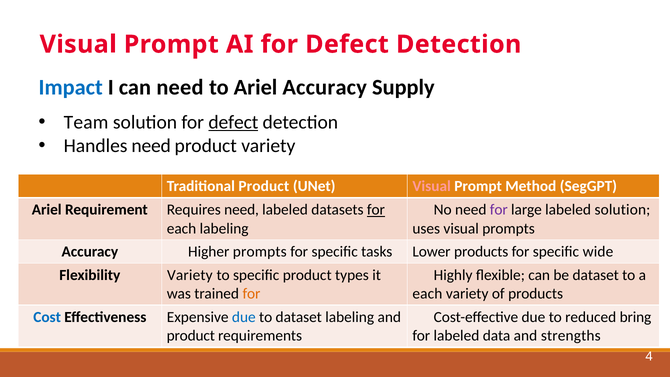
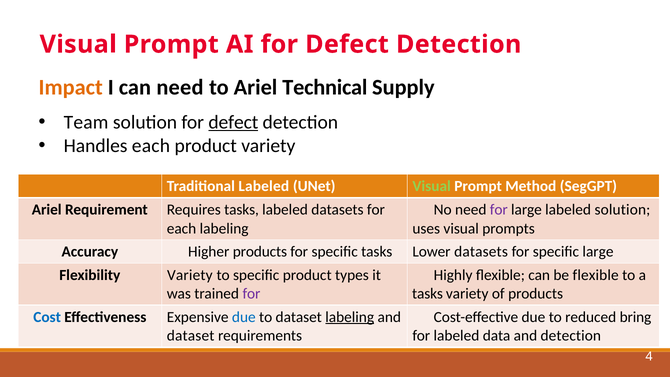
Impact colour: blue -> orange
Ariel Accuracy: Accuracy -> Technical
Handles need: need -> each
Traditional Product: Product -> Labeled
Visual at (432, 186) colour: pink -> light green
Requires need: need -> tasks
for at (376, 210) underline: present -> none
Higher prompts: prompts -> products
Lower products: products -> datasets
specific wide: wide -> large
be dataset: dataset -> flexible
for at (251, 294) colour: orange -> purple
each at (427, 294): each -> tasks
labeling at (350, 317) underline: none -> present
product at (191, 336): product -> dataset
and strengths: strengths -> detection
